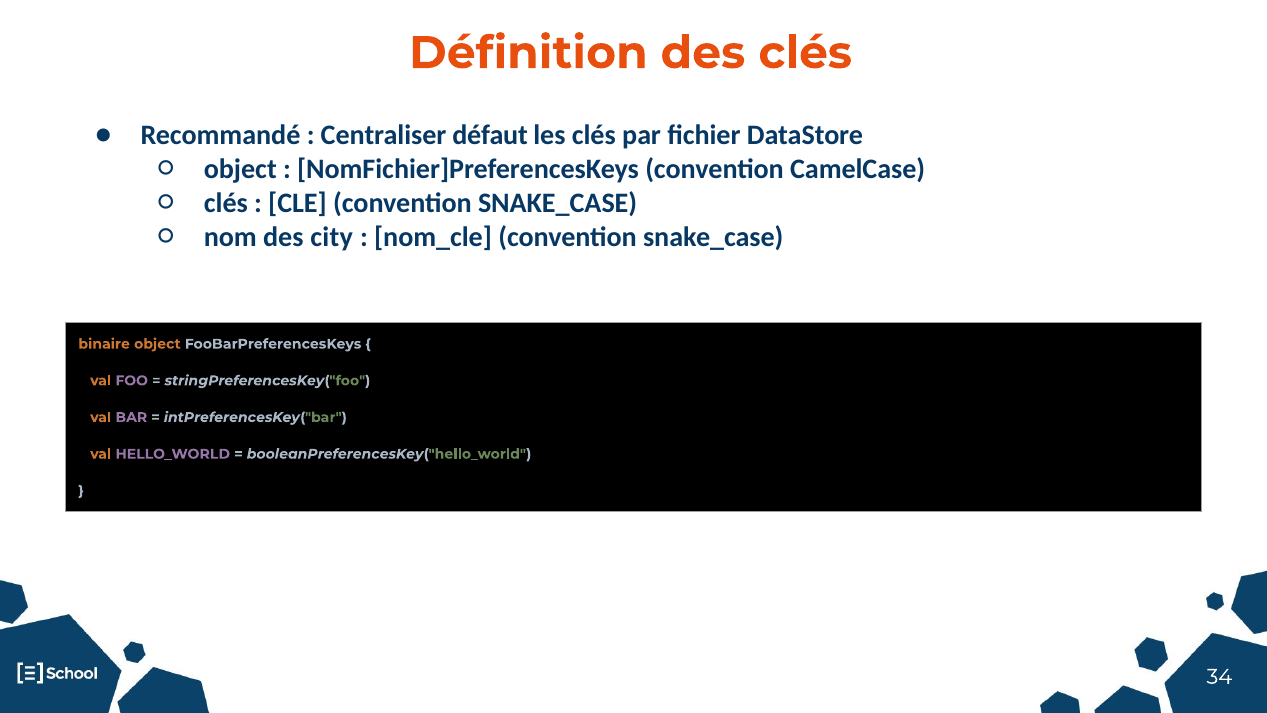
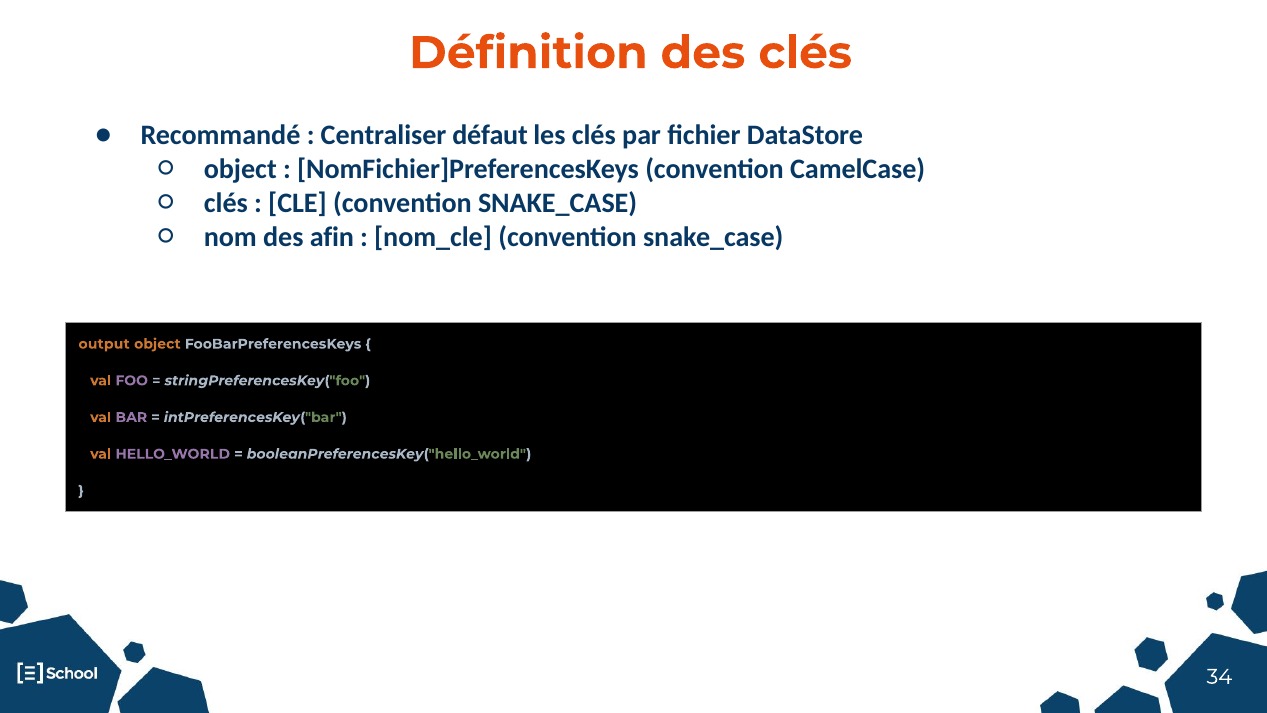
city: city -> afin
binaire: binaire -> output
